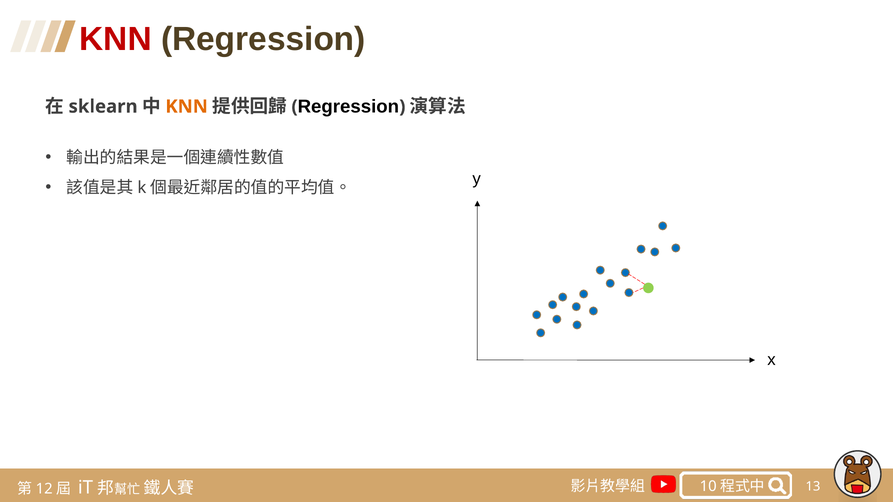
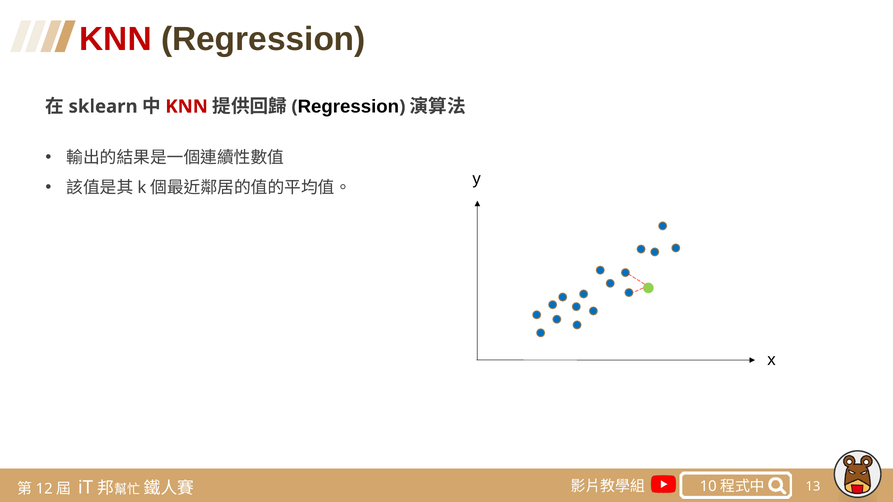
KNN at (187, 107) colour: orange -> red
